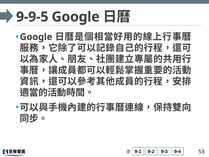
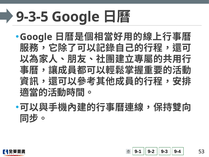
9-9-5: 9-9-5 -> 9-3-5
